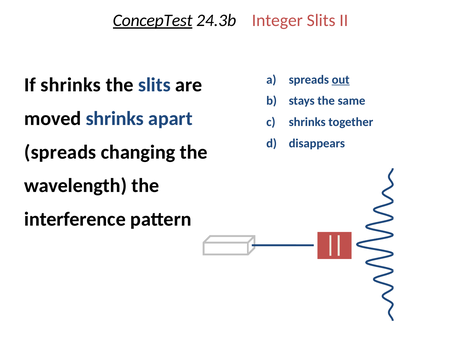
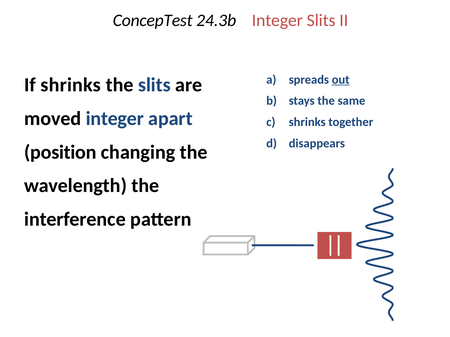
ConcepTest underline: present -> none
moved shrinks: shrinks -> integer
spreads at (60, 152): spreads -> position
